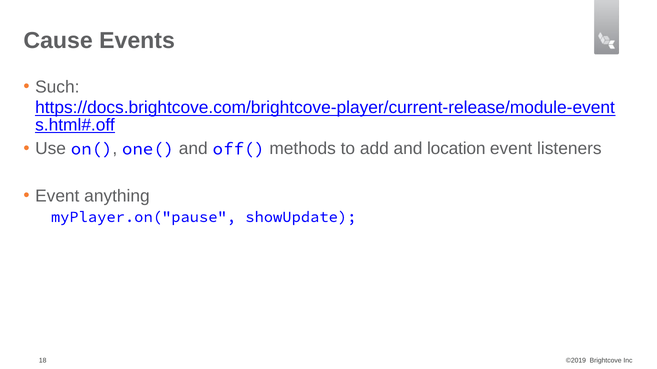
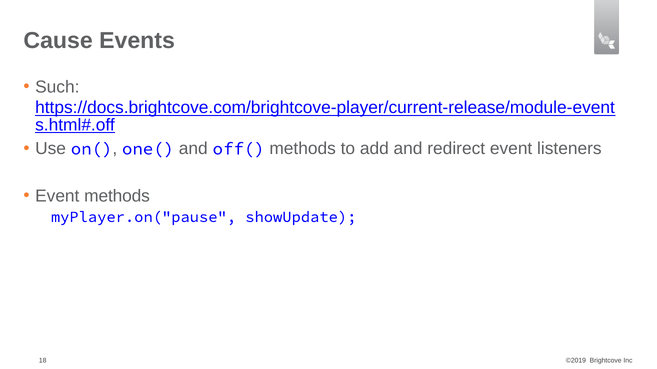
location: location -> redirect
Event anything: anything -> methods
